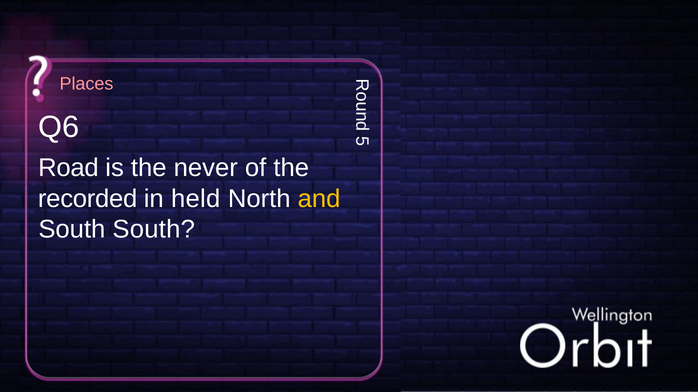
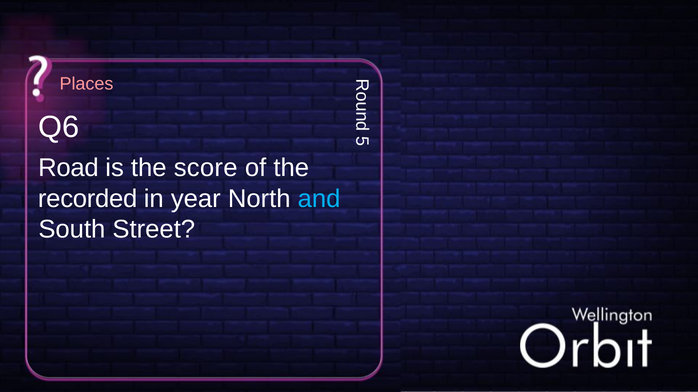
never: never -> score
held: held -> year
and colour: yellow -> light blue
South South: South -> Street
